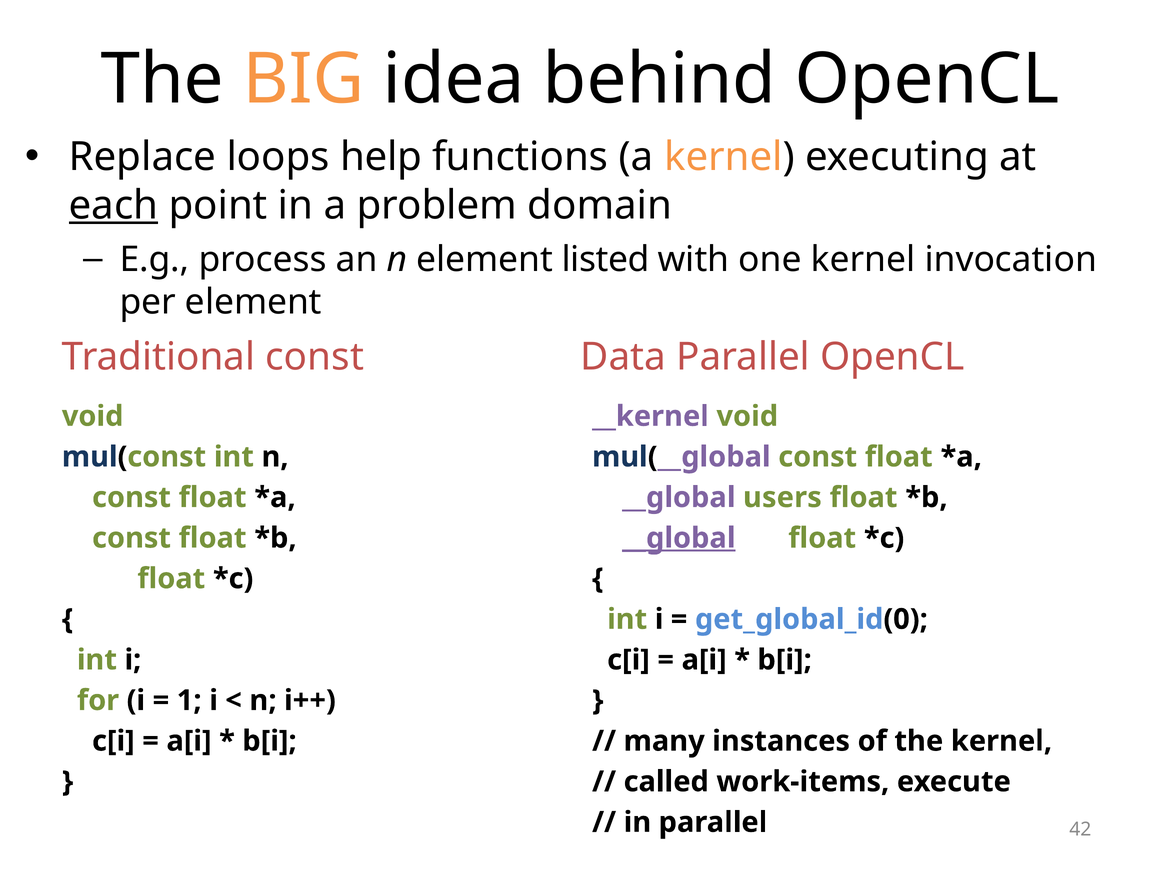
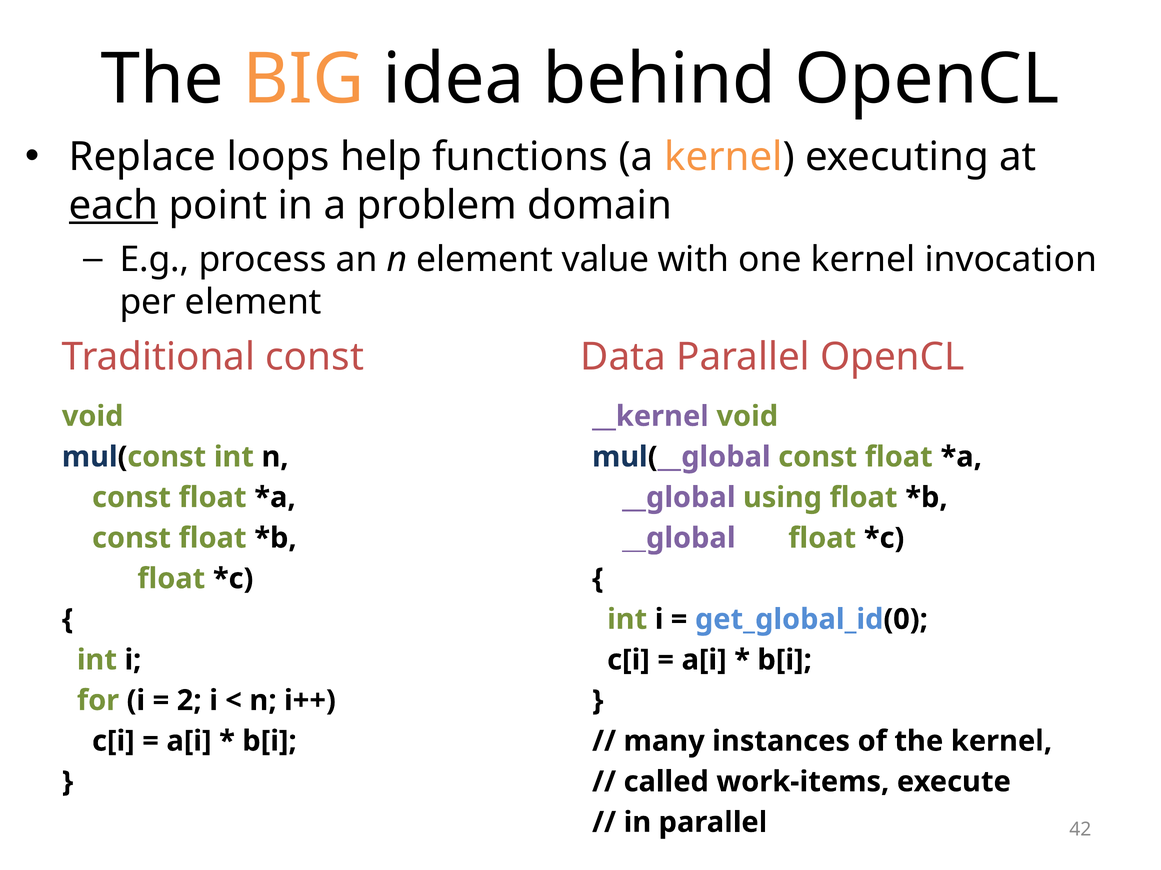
listed: listed -> value
users: users -> using
__global at (679, 539) underline: present -> none
1: 1 -> 2
